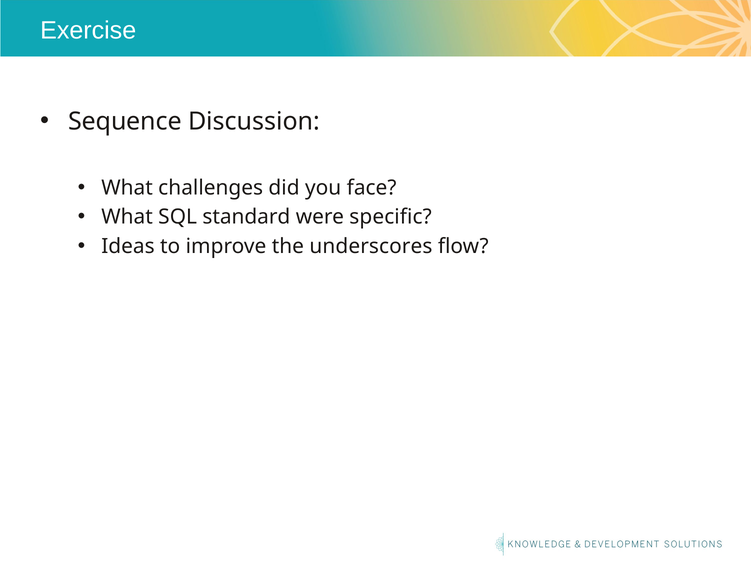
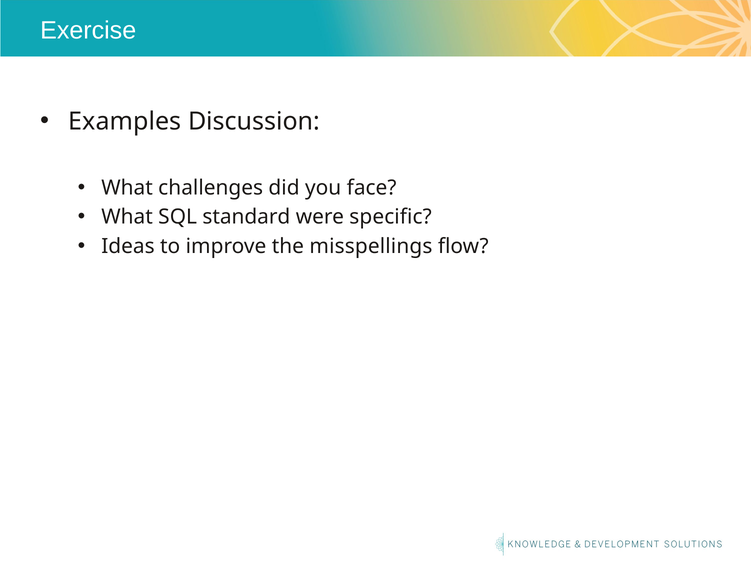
Sequence: Sequence -> Examples
underscores: underscores -> misspellings
